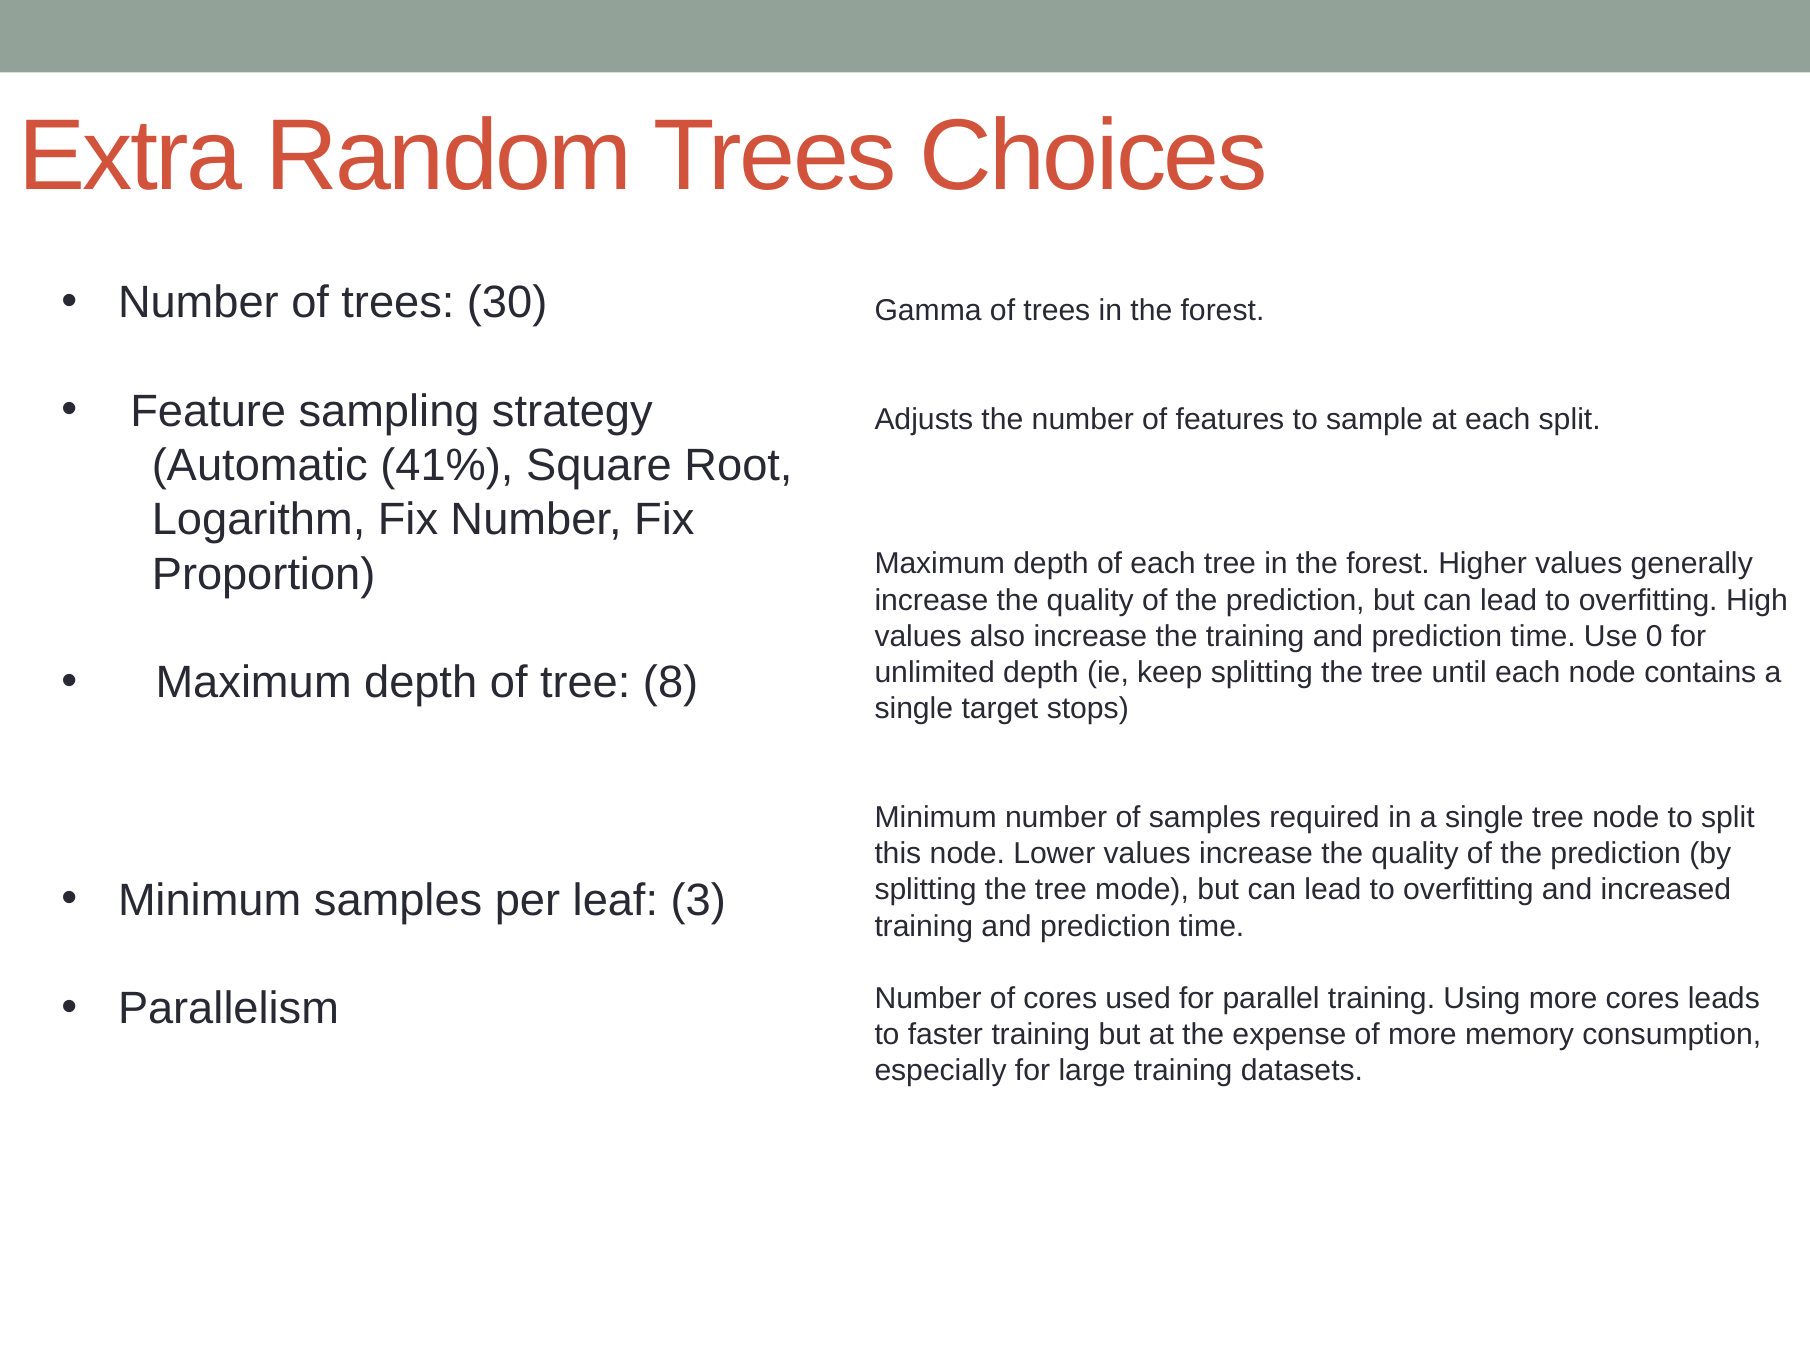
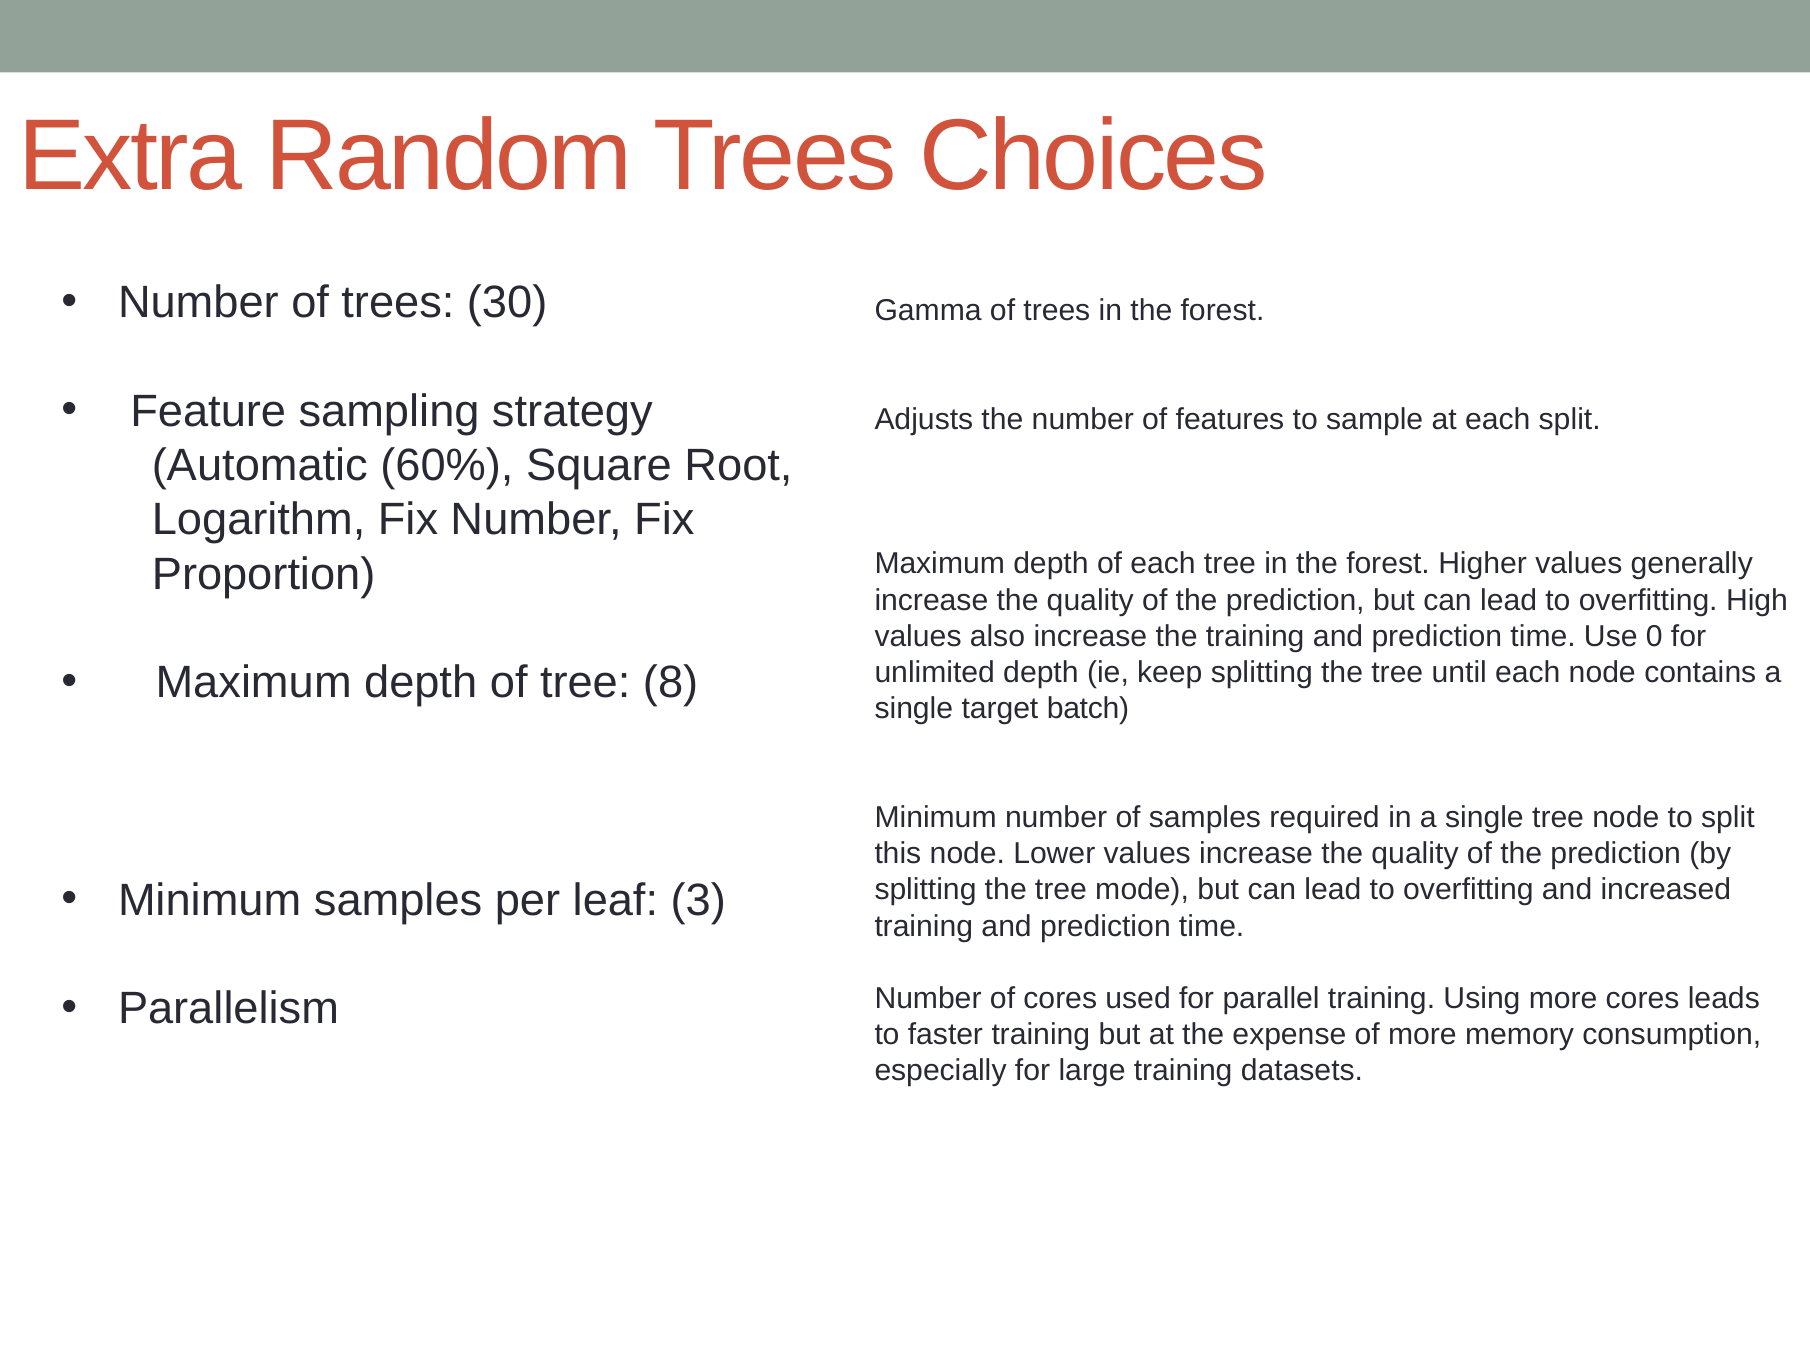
41%: 41% -> 60%
stops: stops -> batch
